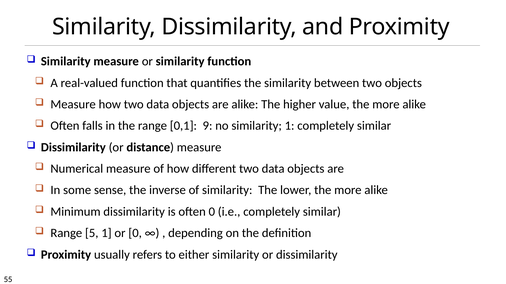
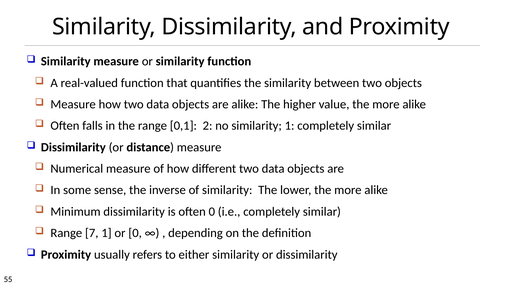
9: 9 -> 2
5: 5 -> 7
